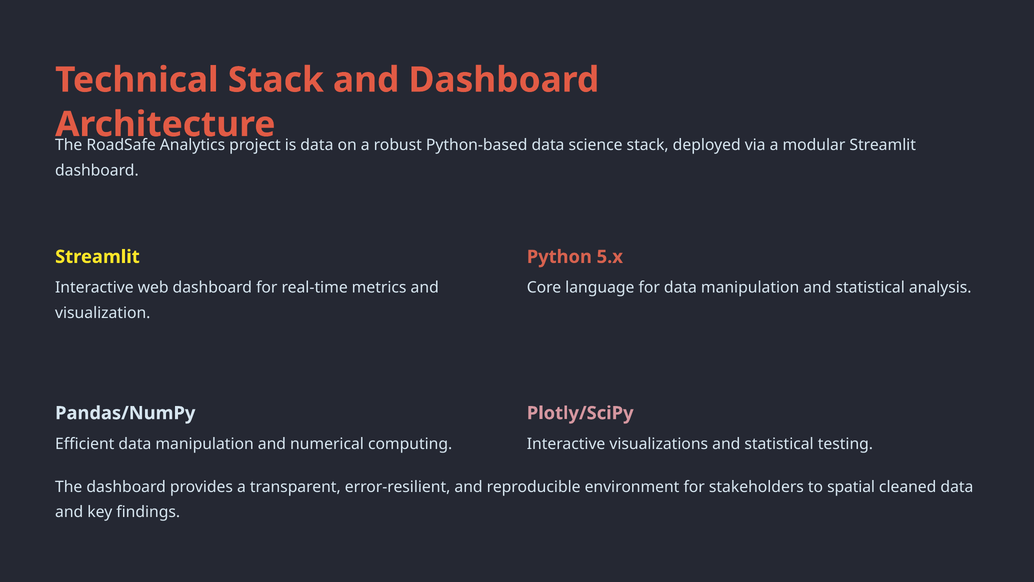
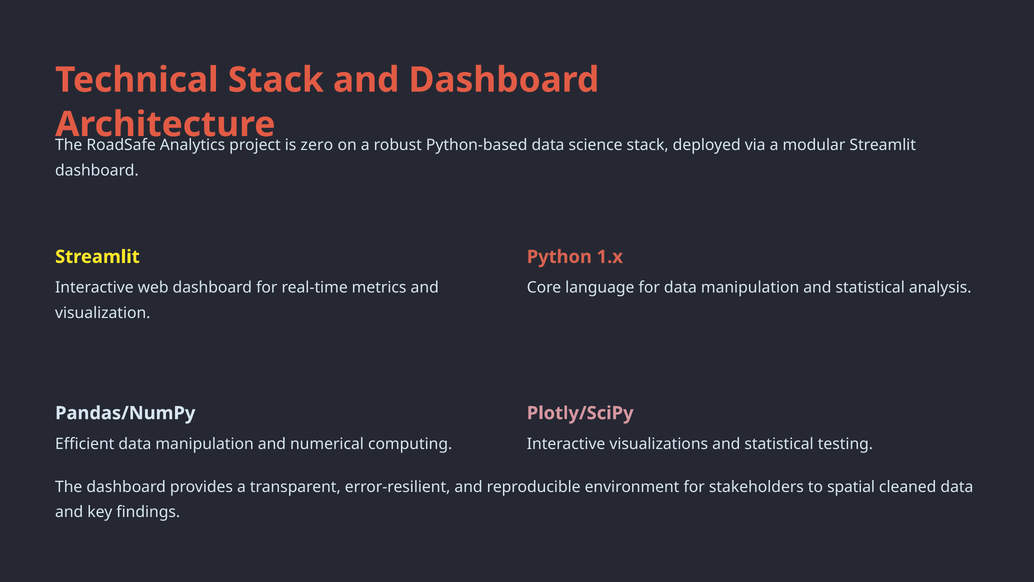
is data: data -> zero
5.x: 5.x -> 1.x
